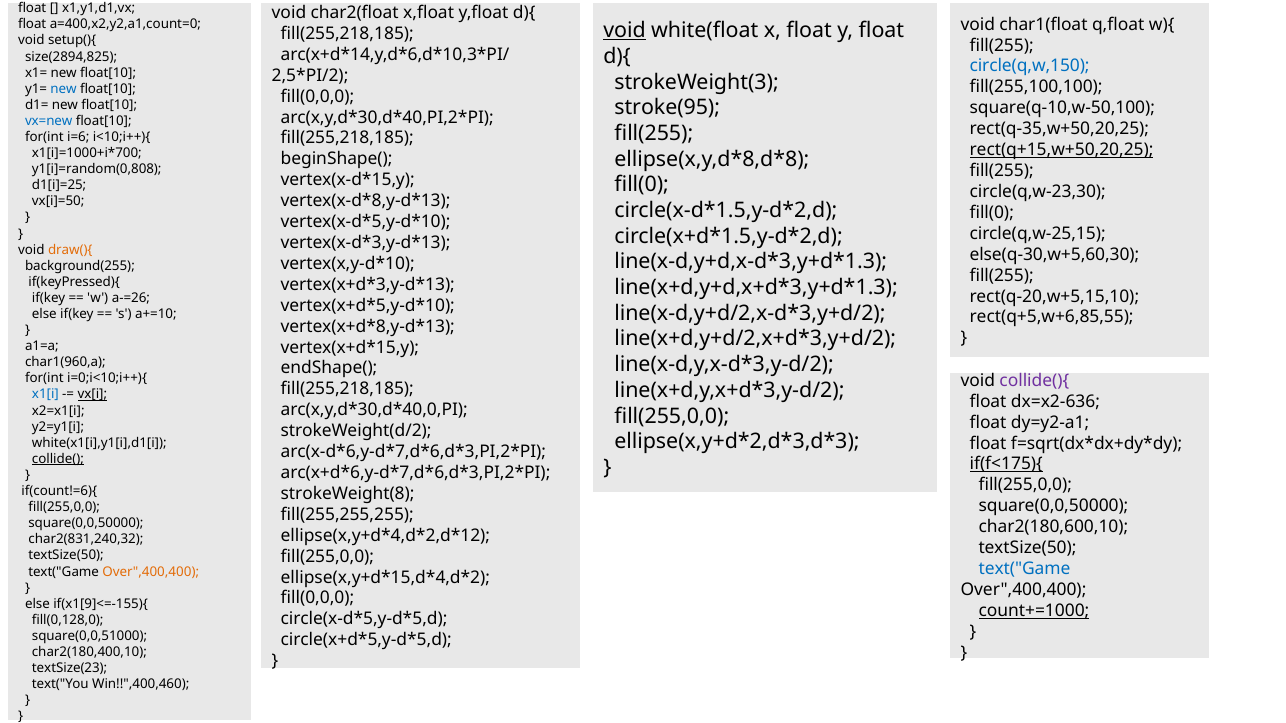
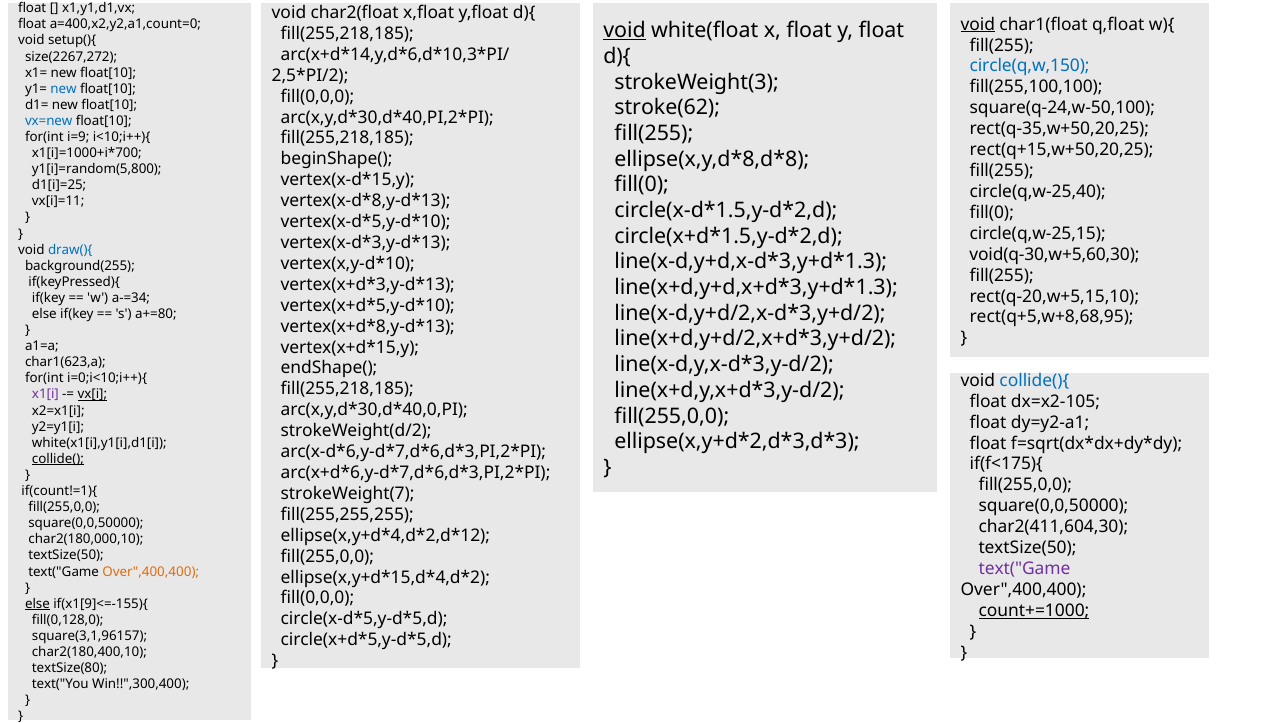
void at (978, 24) underline: none -> present
size(2894,825: size(2894,825 -> size(2267,272
stroke(95: stroke(95 -> stroke(62
square(q-10,w-50,100: square(q-10,w-50,100 -> square(q-24,w-50,100
i=6: i=6 -> i=9
rect(q+15,w+50,20,25 underline: present -> none
y1[i]=random(0,808: y1[i]=random(0,808 -> y1[i]=random(5,800
circle(q,w-23,30: circle(q,w-23,30 -> circle(q,w-25,40
vx[i]=50: vx[i]=50 -> vx[i]=11
draw(){ colour: orange -> blue
else(q-30,w+5,60,30: else(q-30,w+5,60,30 -> void(q-30,w+5,60,30
a-=26: a-=26 -> a-=34
a+=10: a+=10 -> a+=80
rect(q+5,w+6,85,55: rect(q+5,w+6,85,55 -> rect(q+5,w+8,68,95
char1(960,a: char1(960,a -> char1(623,a
collide(){ colour: purple -> blue
x1[i colour: blue -> purple
dx=x2-636: dx=x2-636 -> dx=x2-105
if(f<175){ underline: present -> none
if(count!=6){: if(count!=6){ -> if(count!=1){
strokeWeight(8: strokeWeight(8 -> strokeWeight(7
char2(180,600,10: char2(180,600,10 -> char2(411,604,30
char2(831,240,32: char2(831,240,32 -> char2(180,000,10
text("Game at (1025, 569) colour: blue -> purple
else at (37, 604) underline: none -> present
square(0,0,51000: square(0,0,51000 -> square(3,1,96157
textSize(23: textSize(23 -> textSize(80
Win!!",400,460: Win!!",400,460 -> Win!!",300,400
